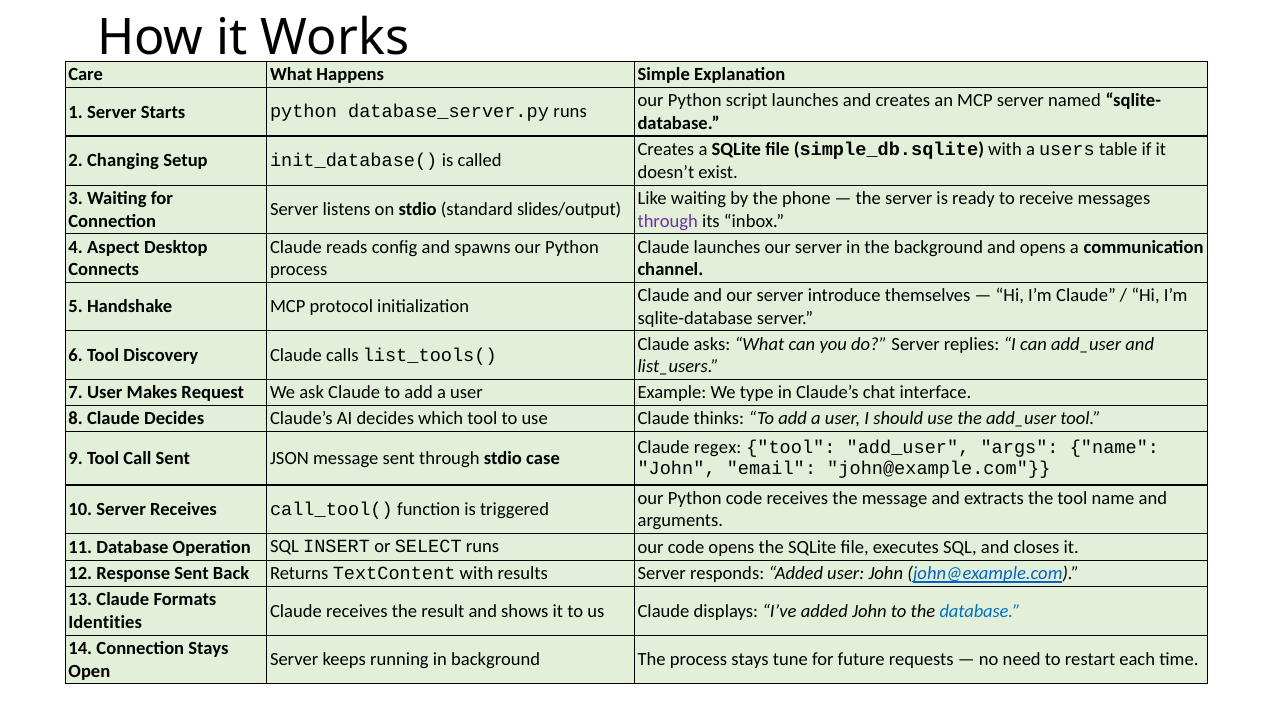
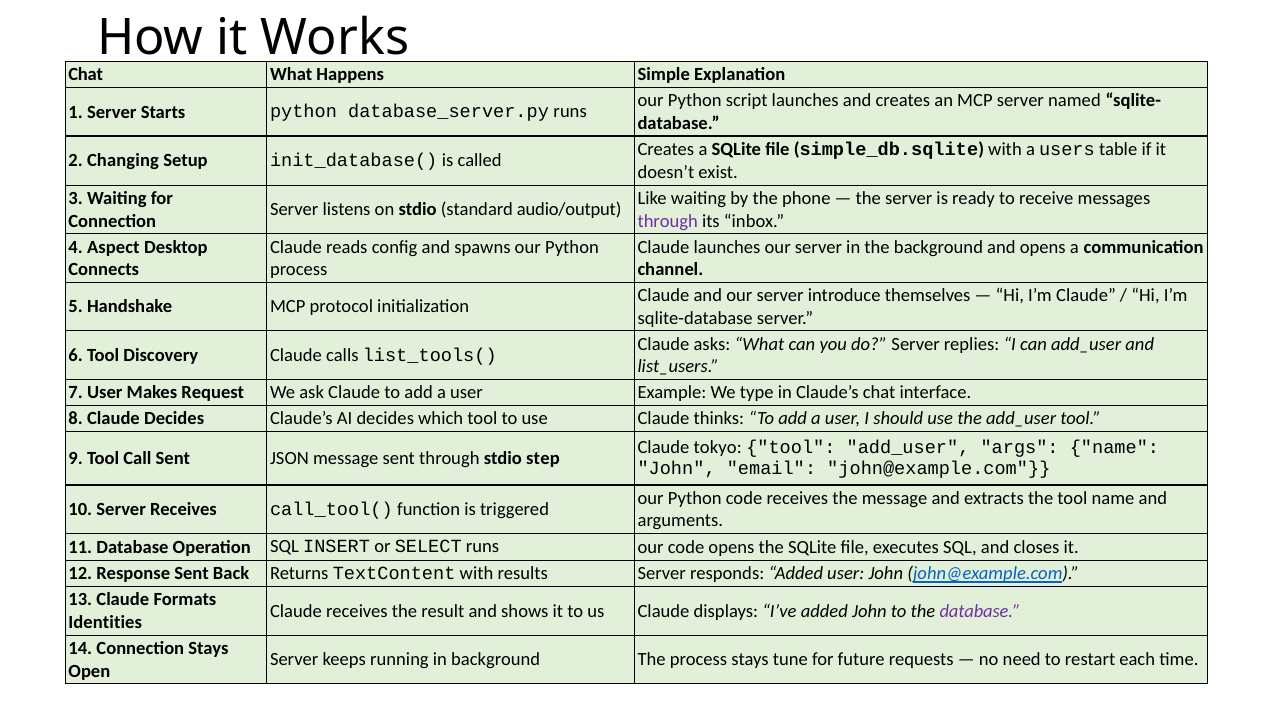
Care at (86, 75): Care -> Chat
slides/output: slides/output -> audio/output
regex: regex -> tokyo
case: case -> step
database at (980, 611) colour: blue -> purple
